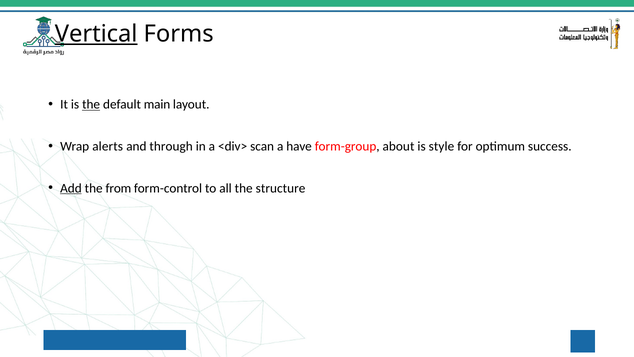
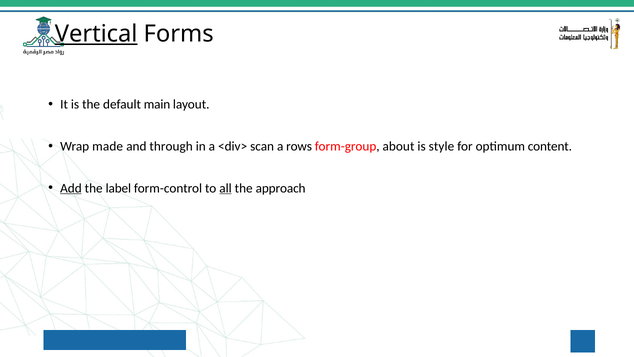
the at (91, 104) underline: present -> none
alerts: alerts -> made
have: have -> rows
success: success -> content
from: from -> label
all underline: none -> present
structure: structure -> approach
